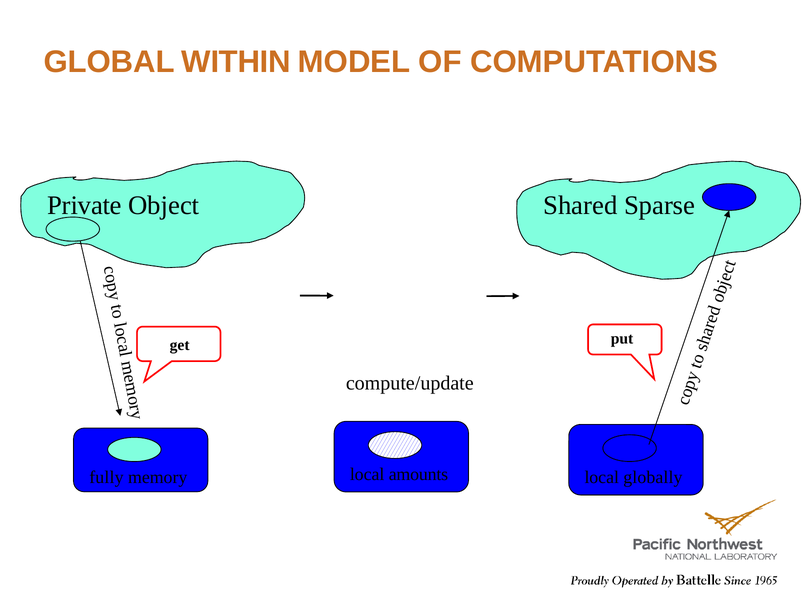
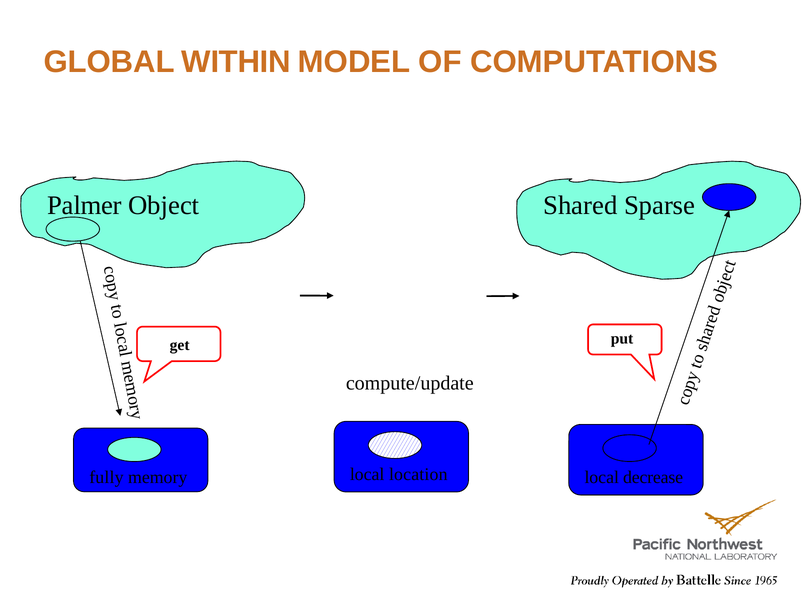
Private: Private -> Palmer
amounts: amounts -> location
globally: globally -> decrease
